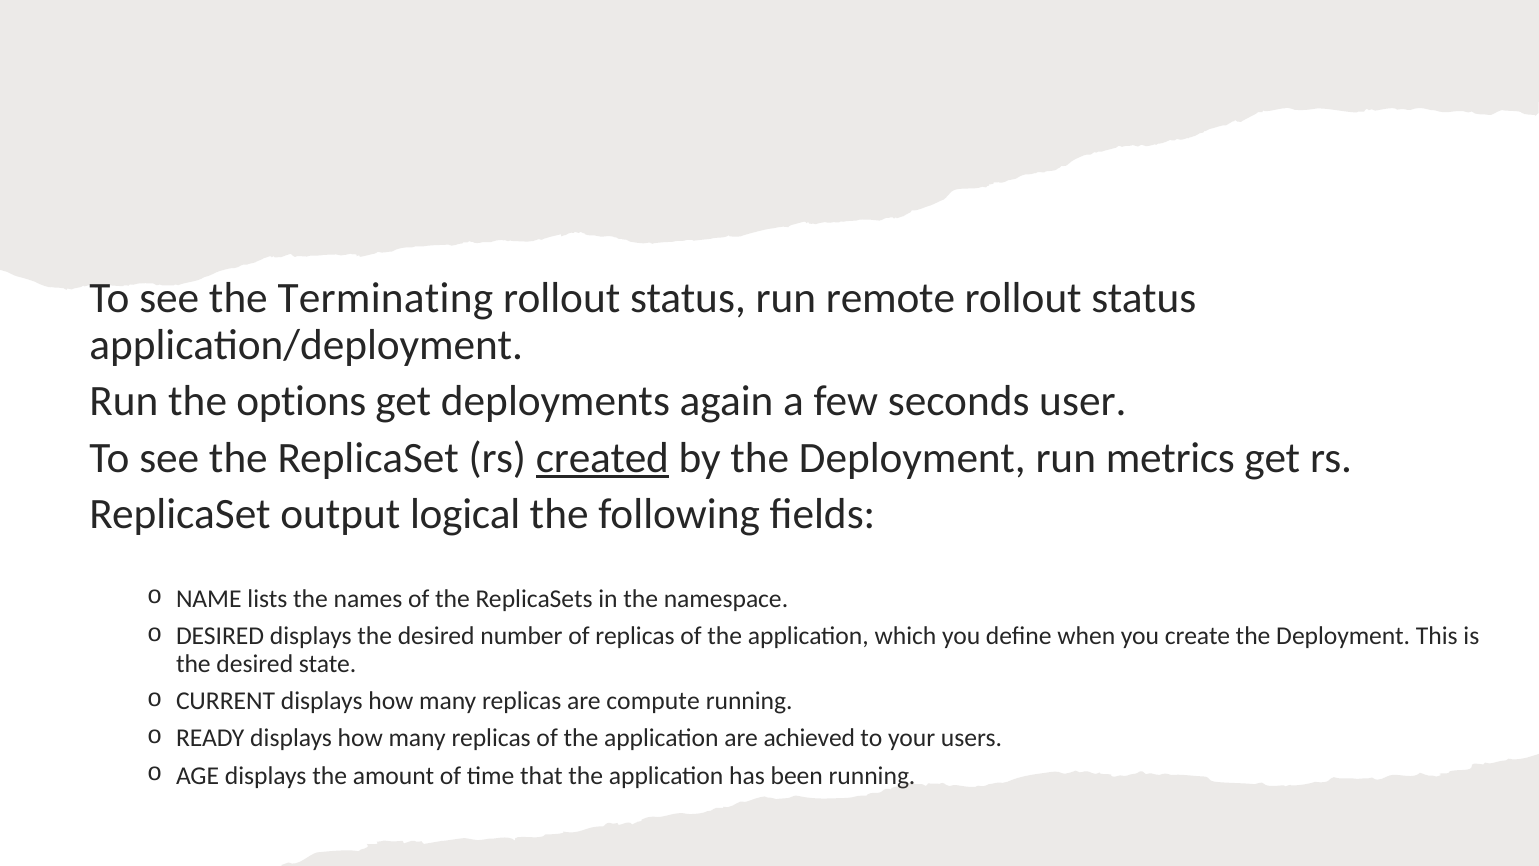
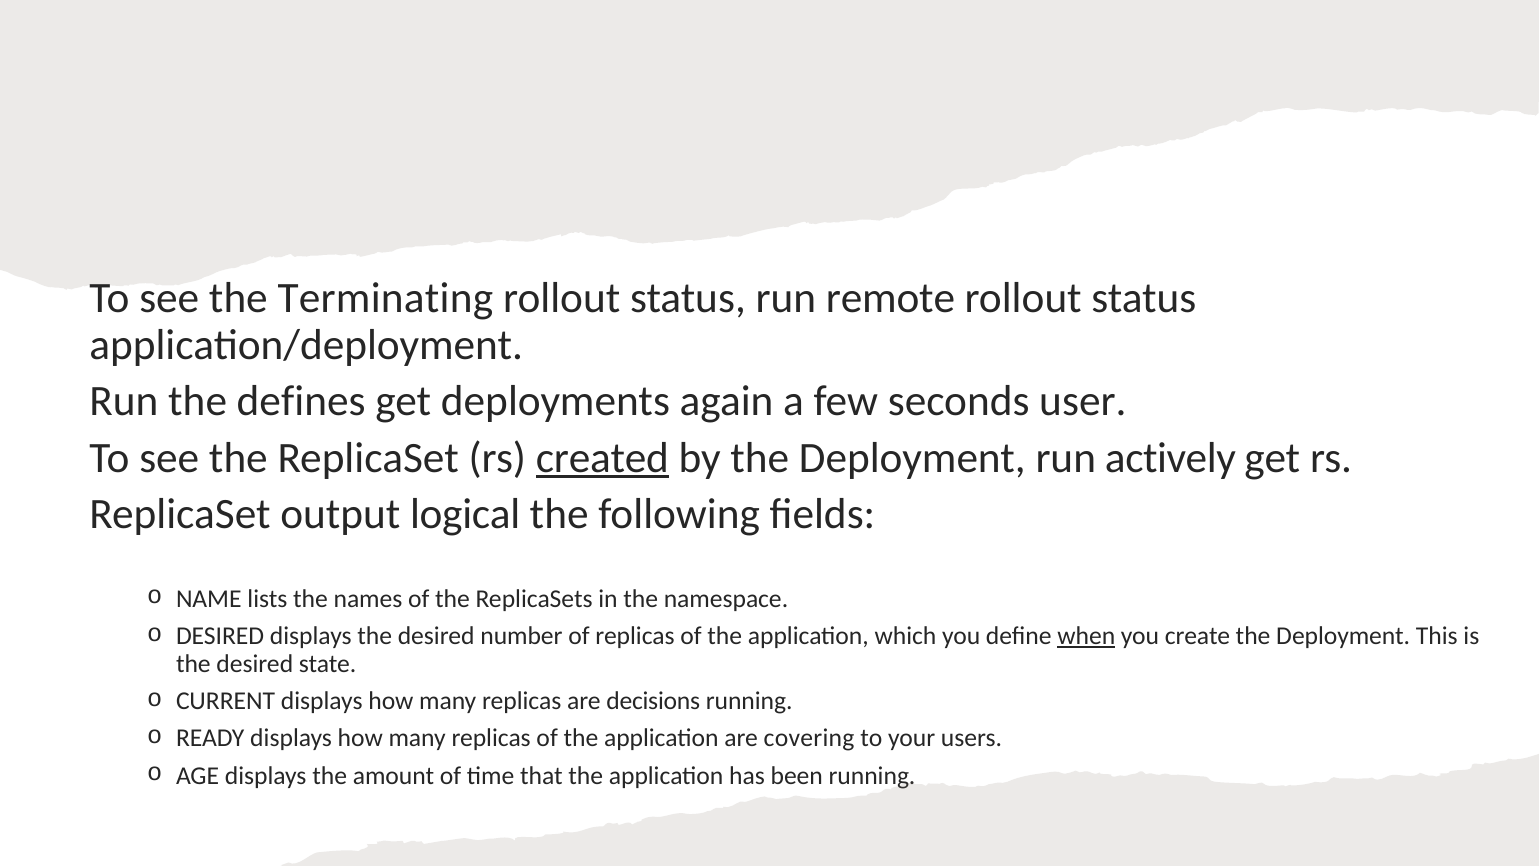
options: options -> defines
metrics: metrics -> actively
when underline: none -> present
compute: compute -> decisions
achieved: achieved -> covering
